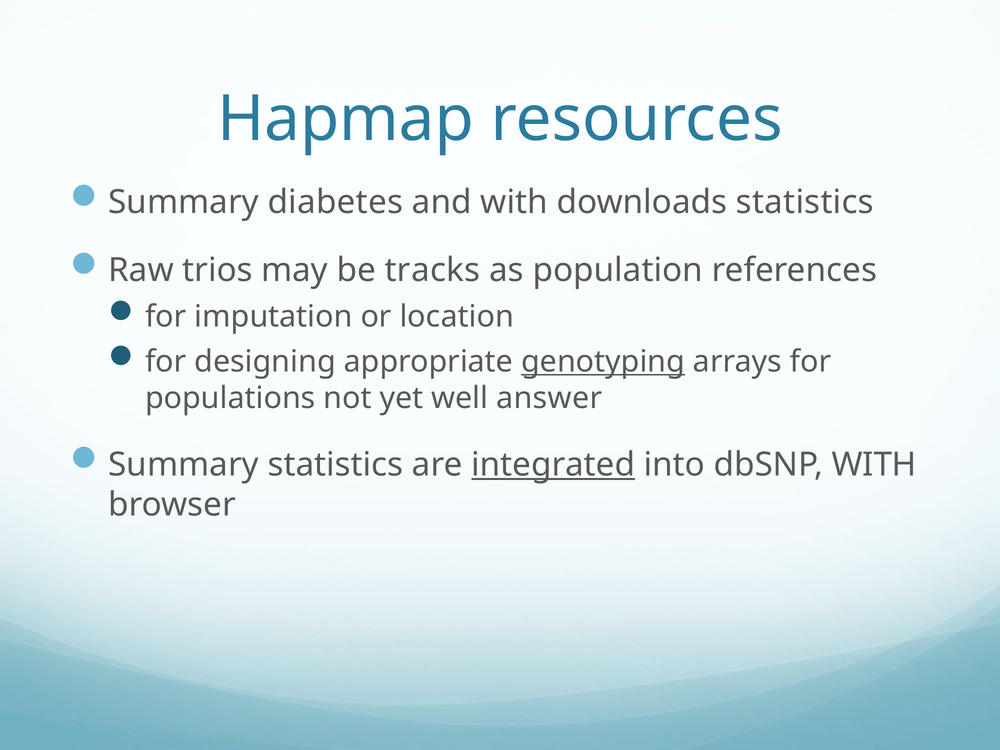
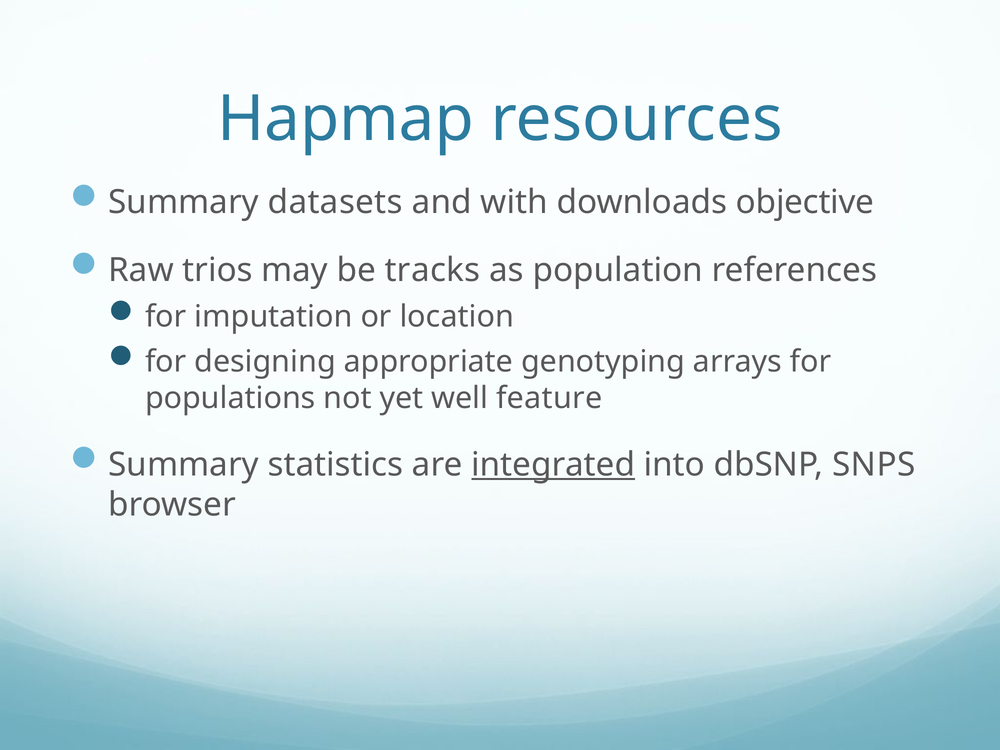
diabetes: diabetes -> datasets
downloads statistics: statistics -> objective
genotyping underline: present -> none
answer: answer -> feature
dbSNP WITH: WITH -> SNPS
